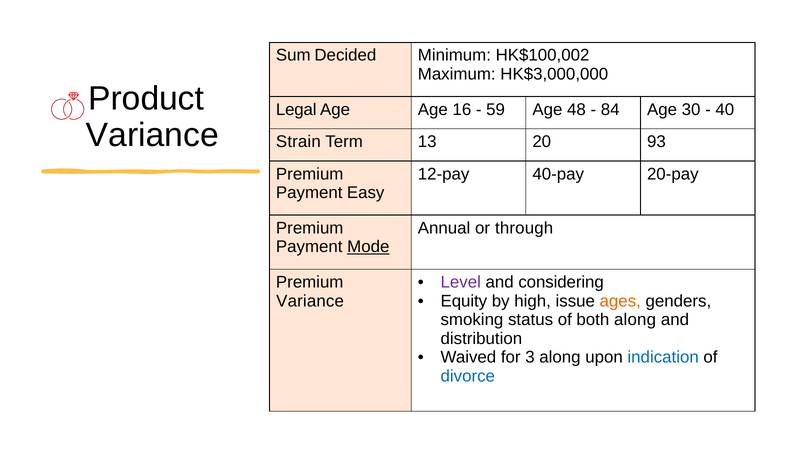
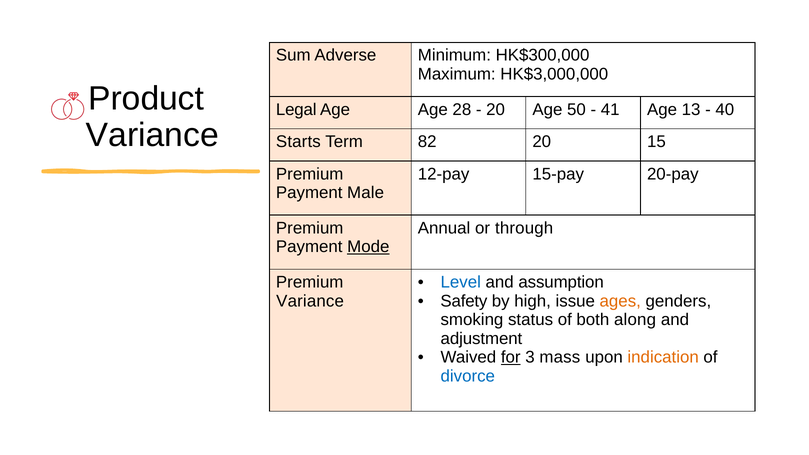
Decided: Decided -> Adverse
HK$100,002: HK$100,002 -> HK$300,000
16: 16 -> 28
59 at (496, 110): 59 -> 20
48: 48 -> 50
84: 84 -> 41
30: 30 -> 13
Strain: Strain -> Starts
13: 13 -> 82
93: 93 -> 15
40-pay: 40-pay -> 15-pay
Easy: Easy -> Male
Level colour: purple -> blue
considering: considering -> assumption
Equity: Equity -> Safety
distribution: distribution -> adjustment
for underline: none -> present
3 along: along -> mass
indication colour: blue -> orange
